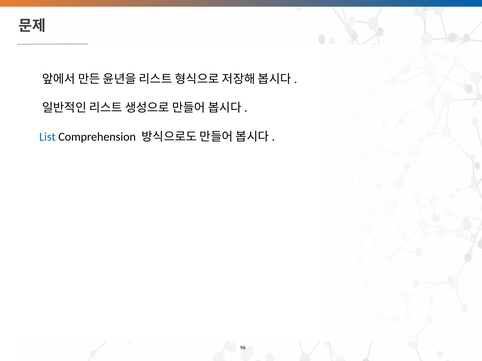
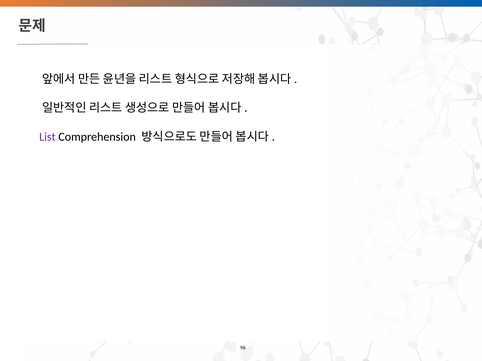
List colour: blue -> purple
